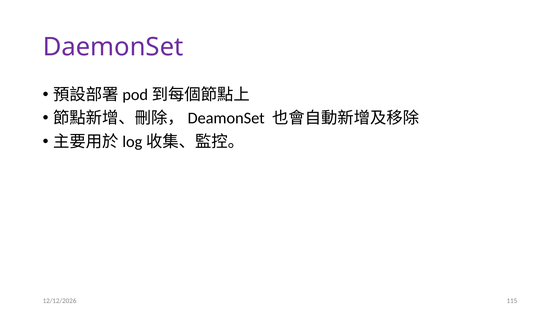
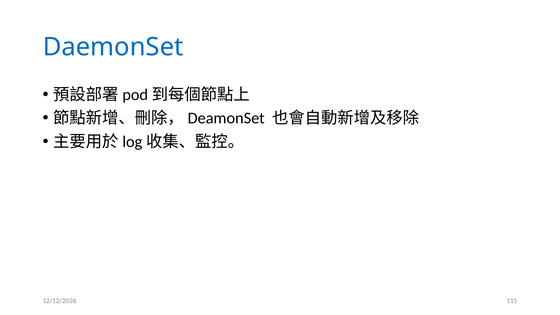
DaemonSet colour: purple -> blue
